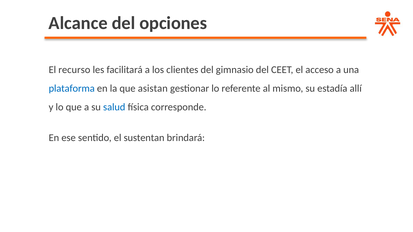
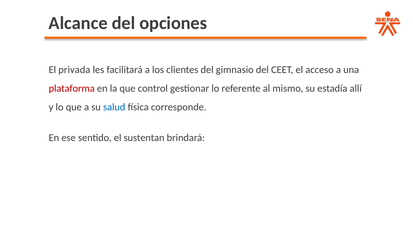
recurso: recurso -> privada
plataforma colour: blue -> red
asistan: asistan -> control
